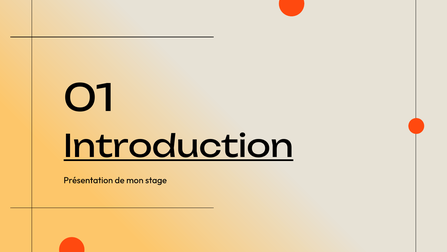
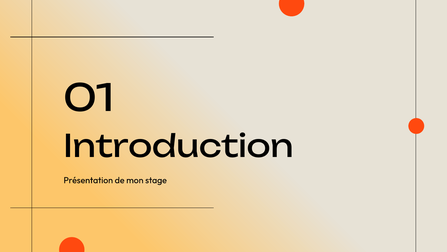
Introduction underline: present -> none
